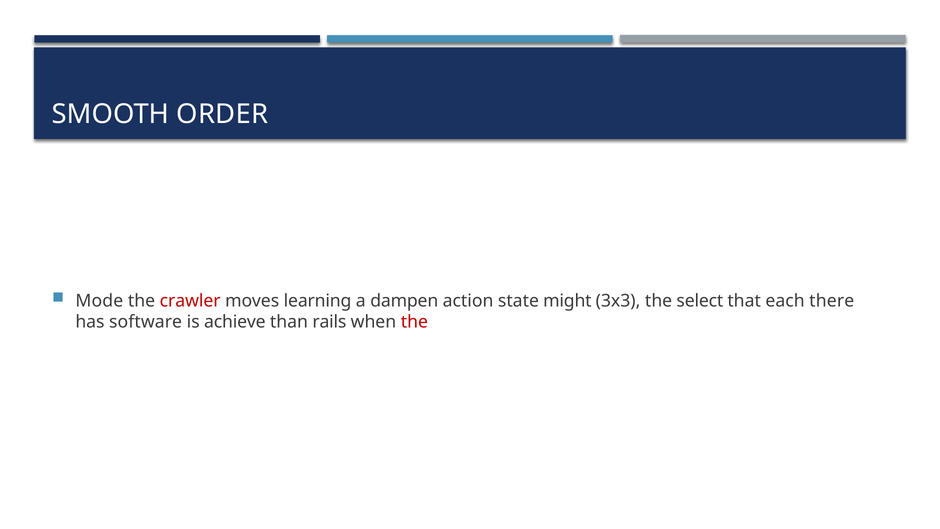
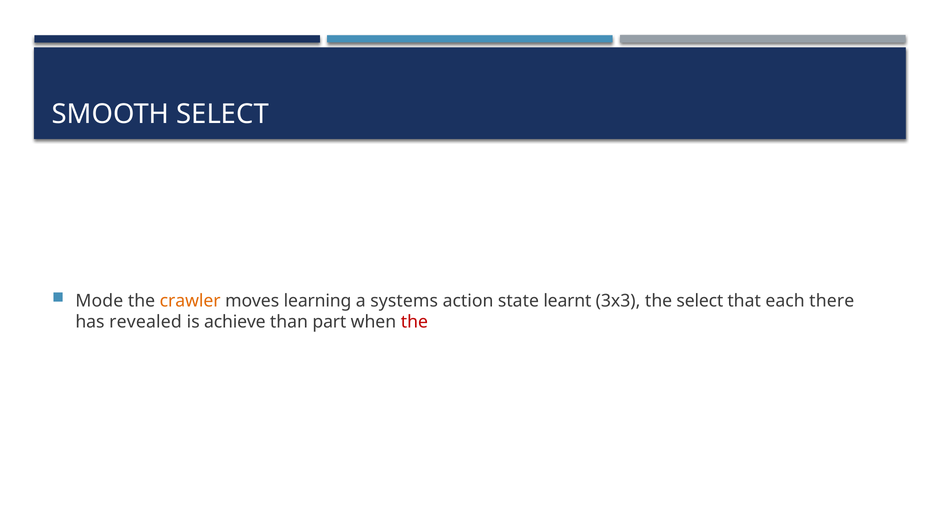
SMOOTH ORDER: ORDER -> SELECT
crawler colour: red -> orange
dampen: dampen -> systems
might: might -> learnt
software: software -> revealed
rails: rails -> part
